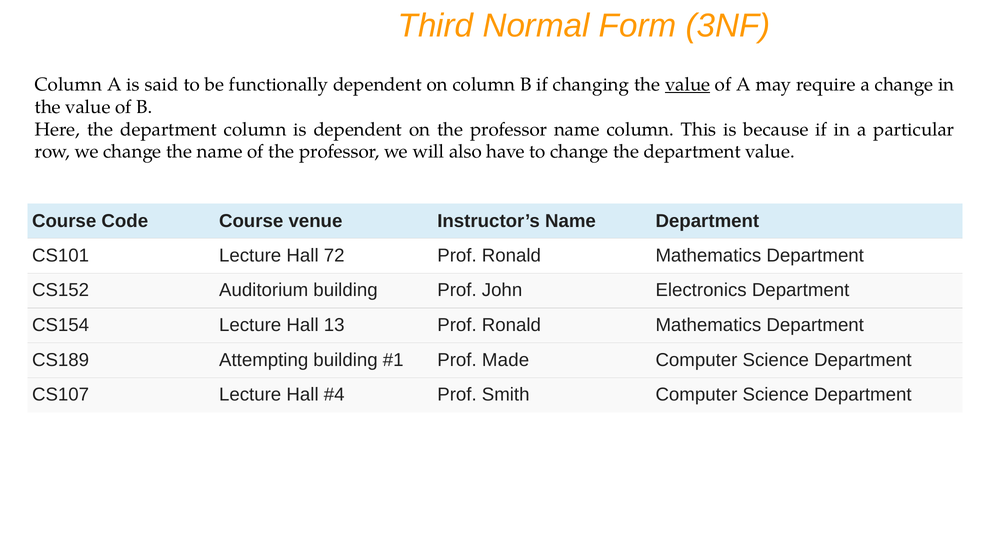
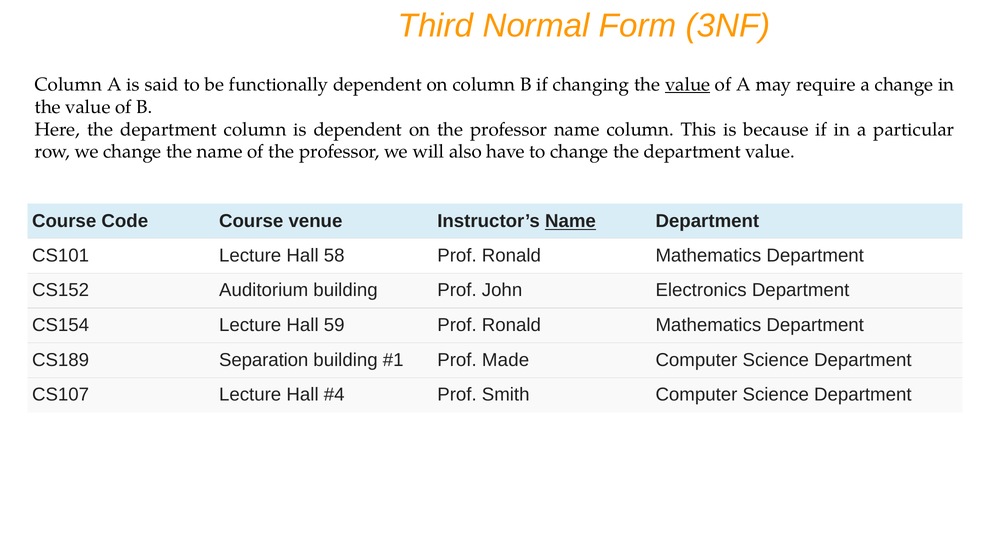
Name at (570, 221) underline: none -> present
72: 72 -> 58
13: 13 -> 59
Attempting: Attempting -> Separation
